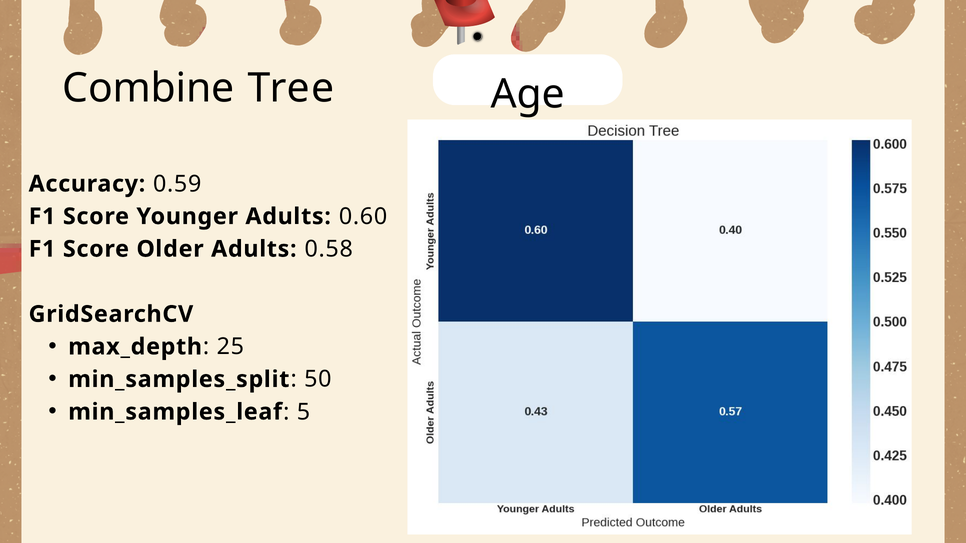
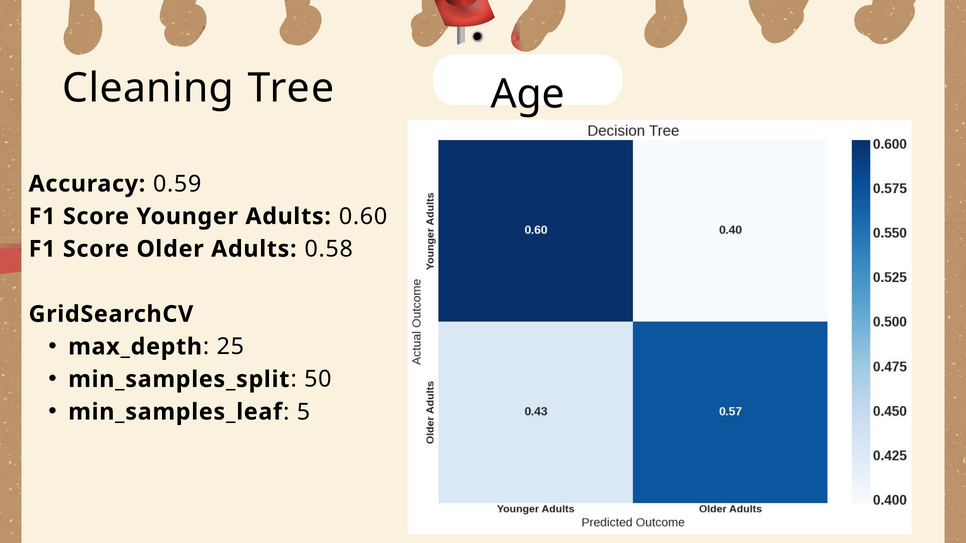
Combine: Combine -> Cleaning
